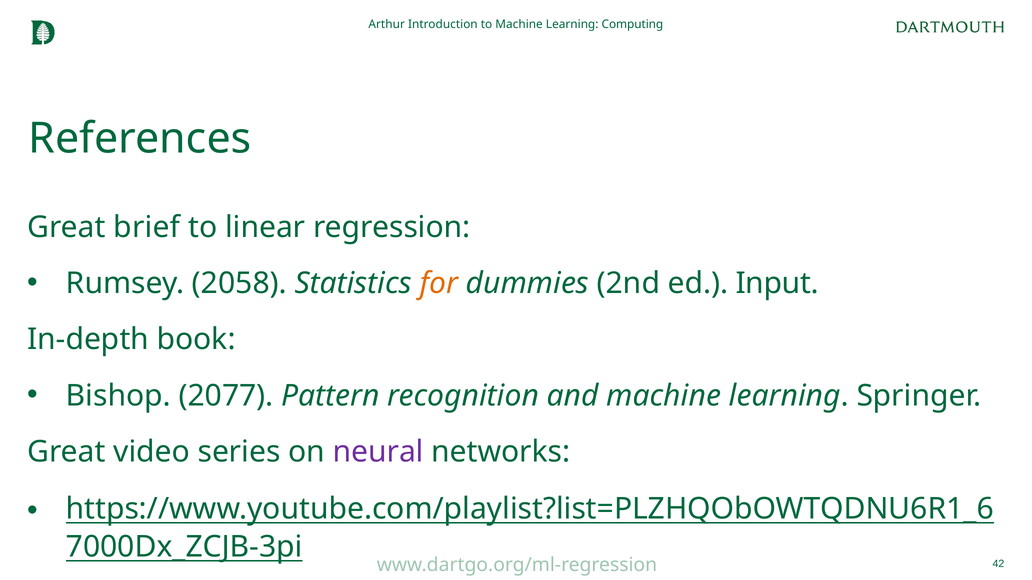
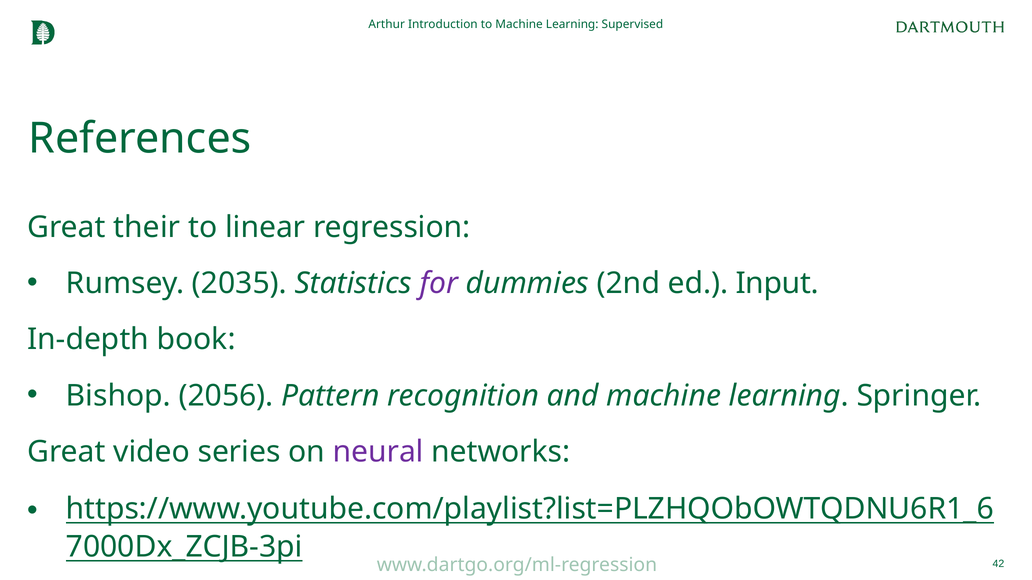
Computing: Computing -> Supervised
brief: brief -> their
2058: 2058 -> 2035
for colour: orange -> purple
2077: 2077 -> 2056
